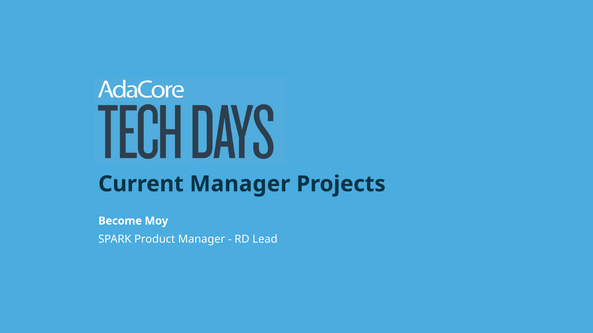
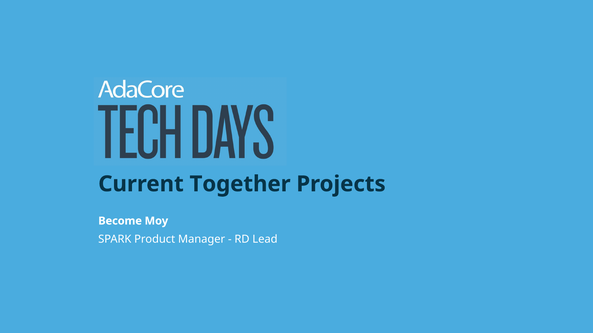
Current Manager: Manager -> Together
